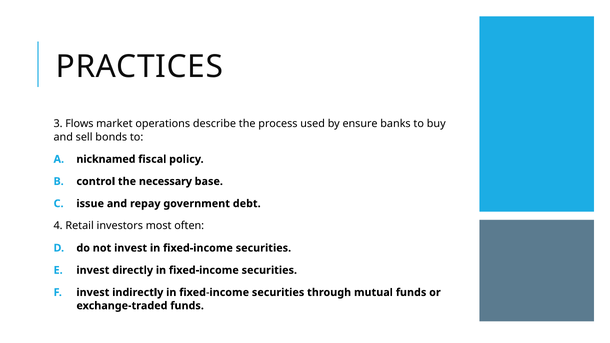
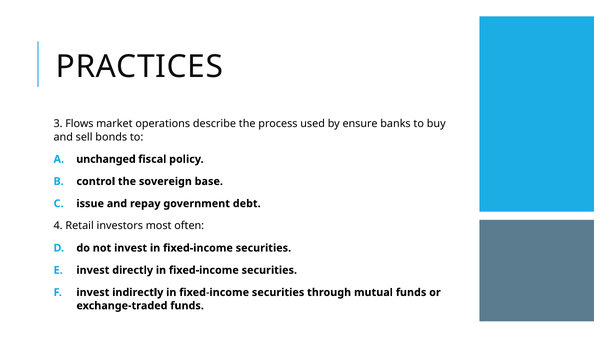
nicknamed: nicknamed -> unchanged
necessary: necessary -> sovereign
